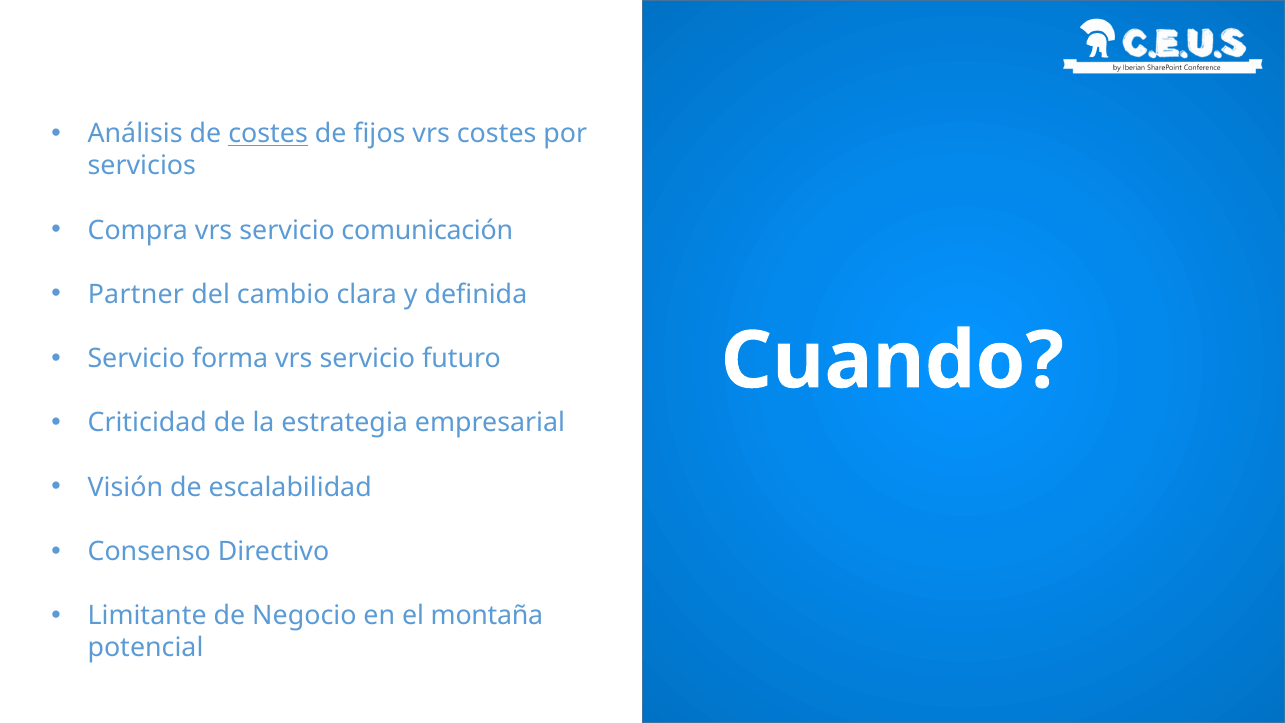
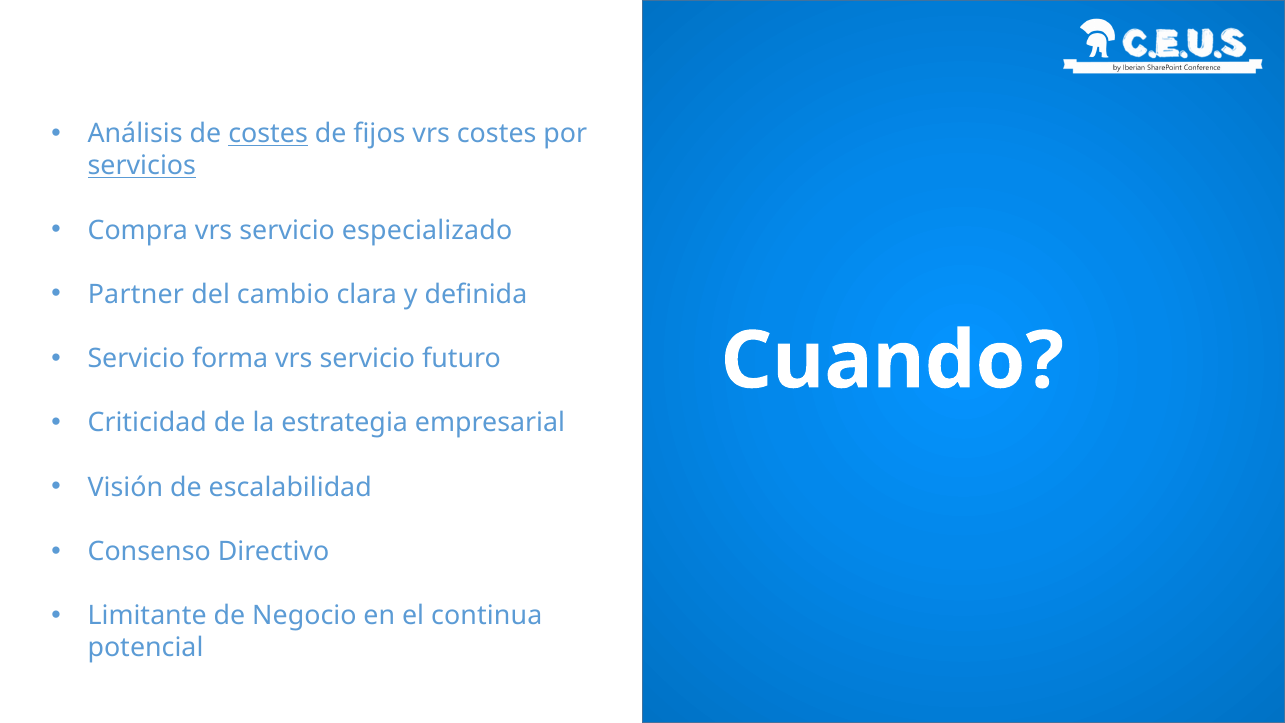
servicios underline: none -> present
comunicación: comunicación -> especializado
montaña: montaña -> continua
